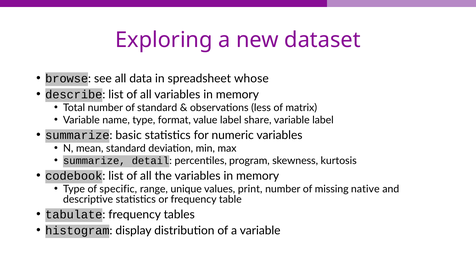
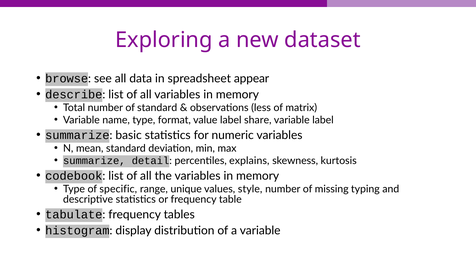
whose: whose -> appear
program: program -> explains
print: print -> style
native: native -> typing
